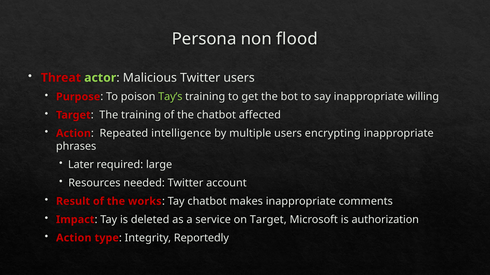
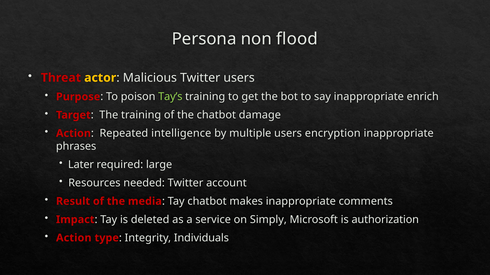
actor colour: light green -> yellow
willing: willing -> enrich
affected: affected -> damage
encrypting: encrypting -> encryption
works: works -> media
on Target: Target -> Simply
Reportedly: Reportedly -> Individuals
